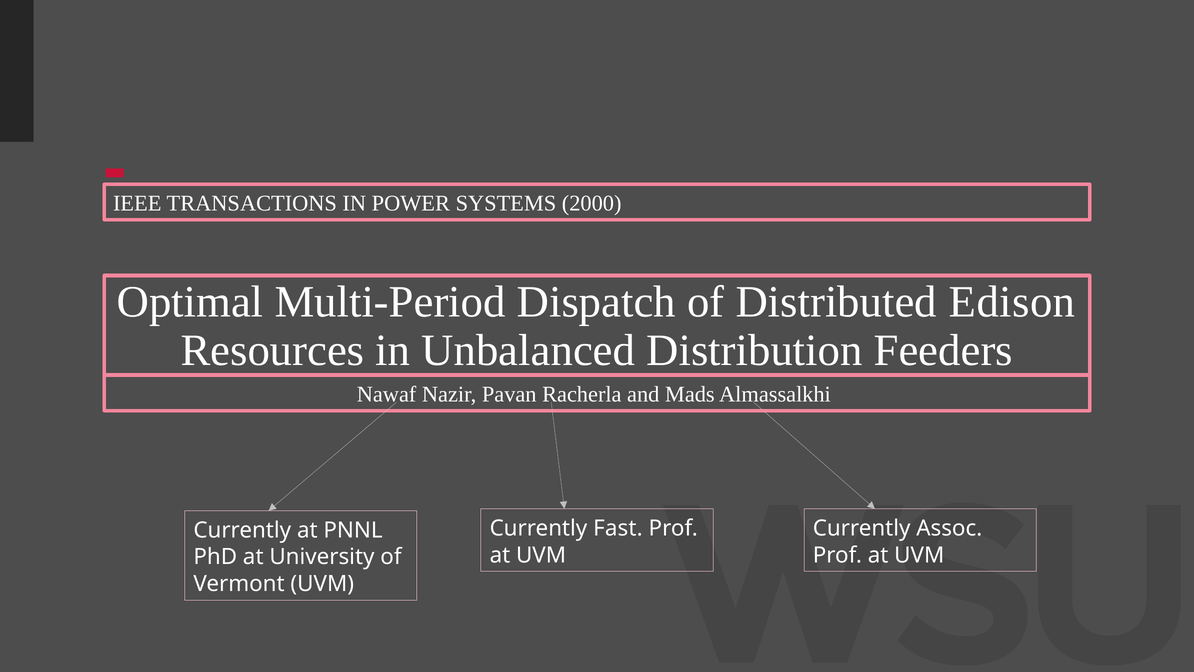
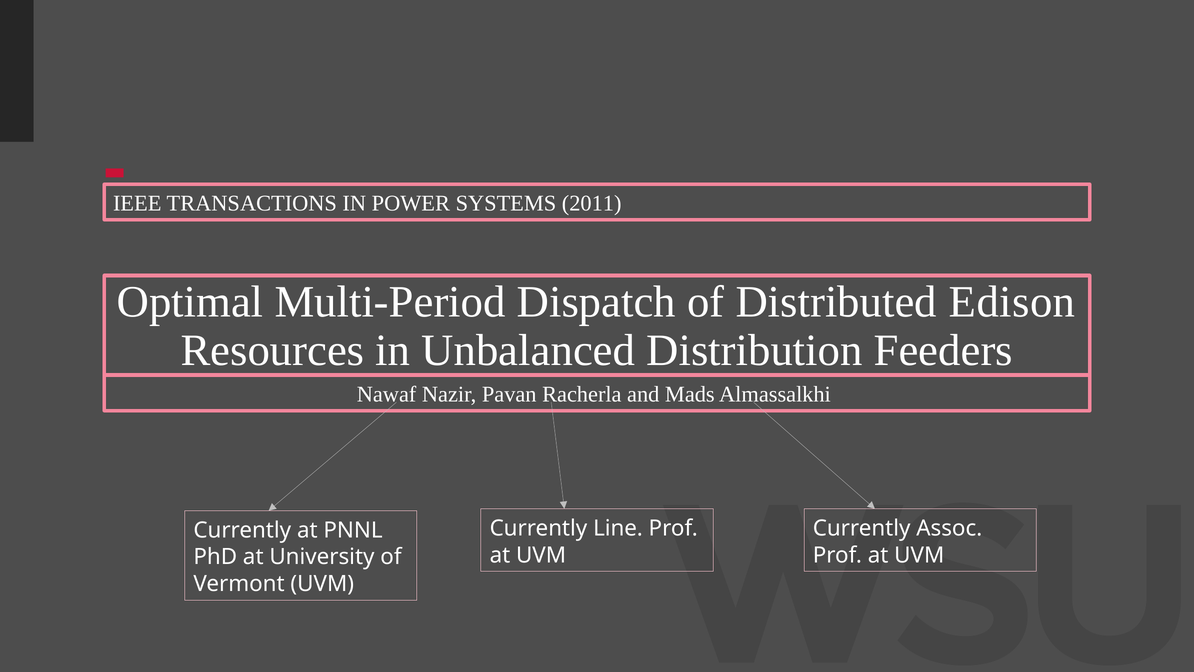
2000: 2000 -> 2011
Fast: Fast -> Line
